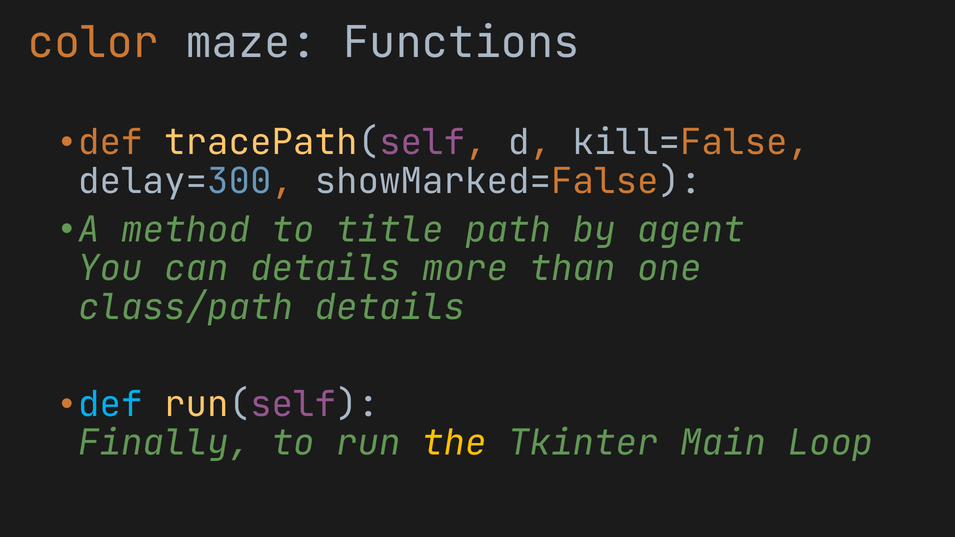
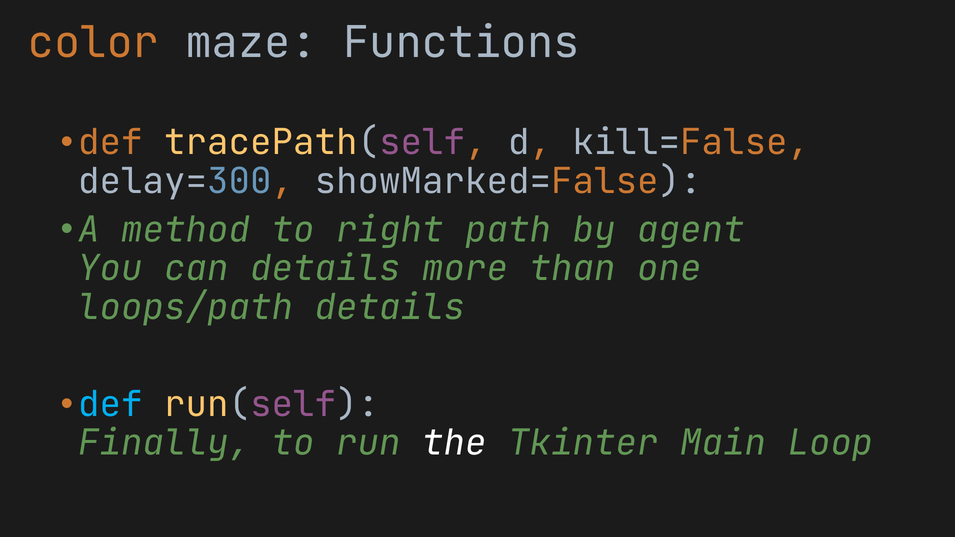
title: title -> right
class/path: class/path -> loops/path
the colour: yellow -> white
